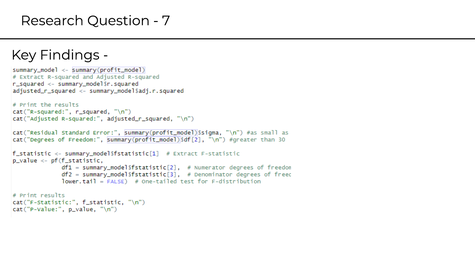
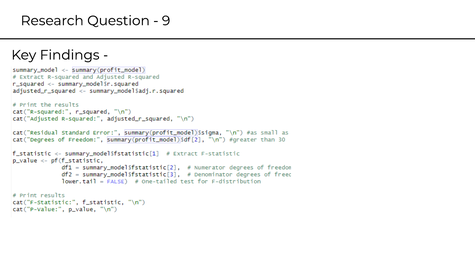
7: 7 -> 9
